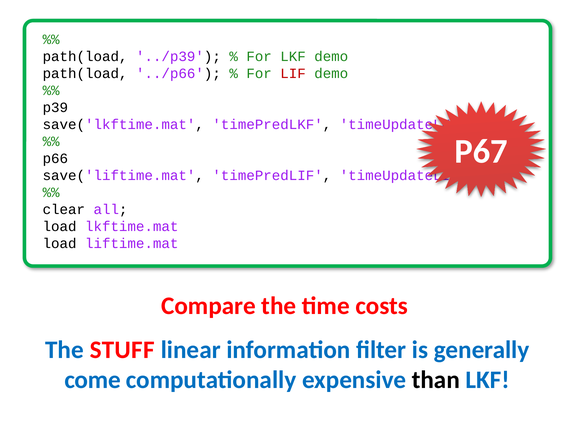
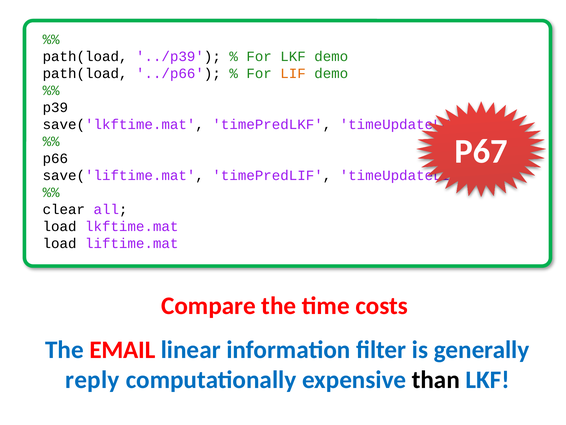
LIF colour: red -> orange
STUFF: STUFF -> EMAIL
come: come -> reply
